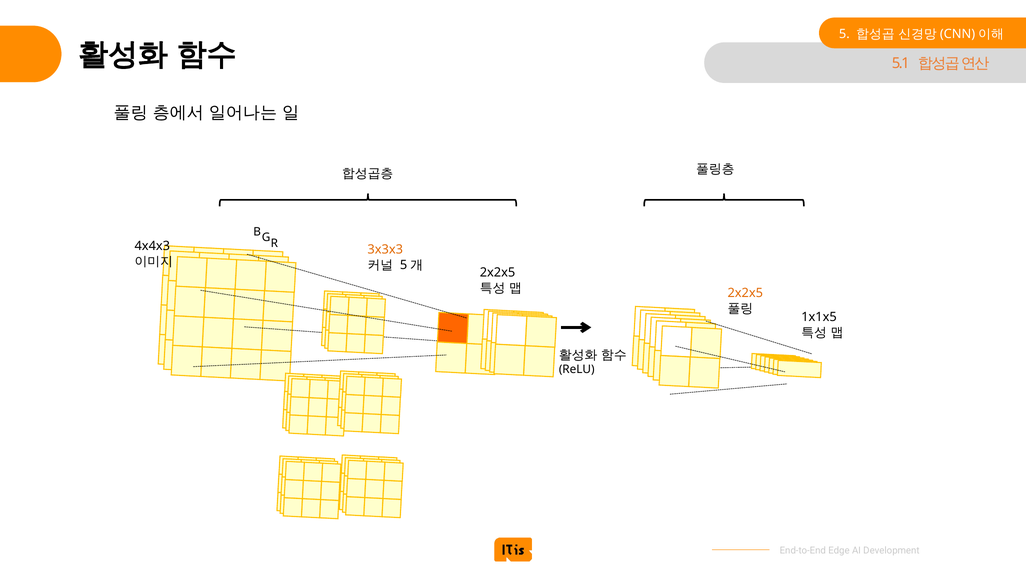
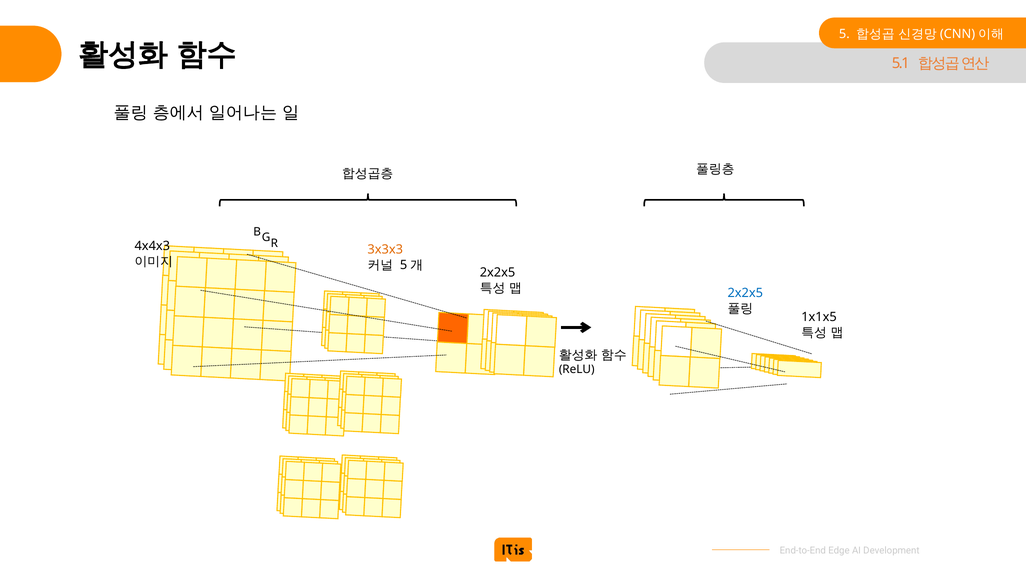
2x2x5 at (745, 293) colour: orange -> blue
